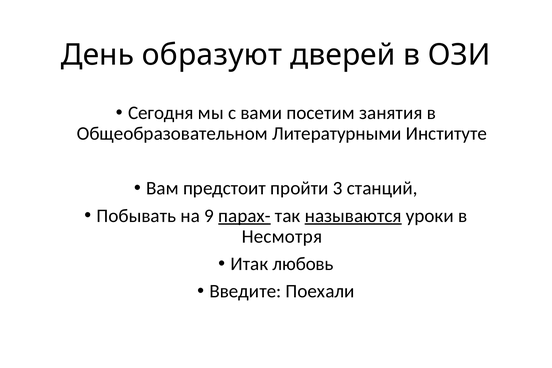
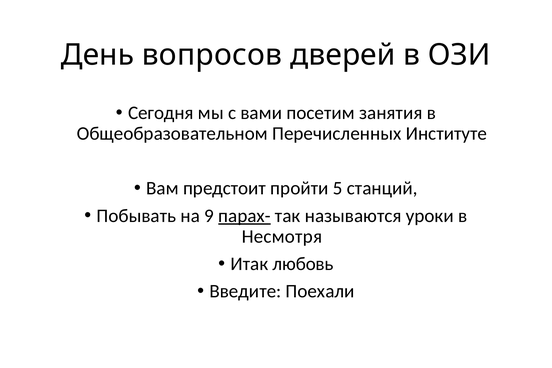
образуют: образуют -> вопросов
Литературными: Литературными -> Перечисленных
3: 3 -> 5
называются underline: present -> none
